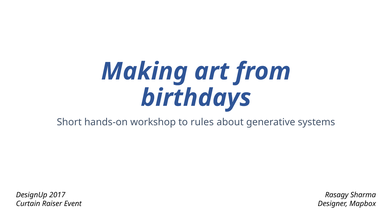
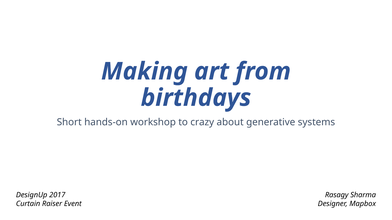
rules: rules -> crazy
